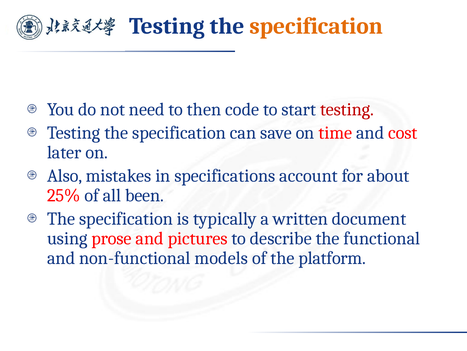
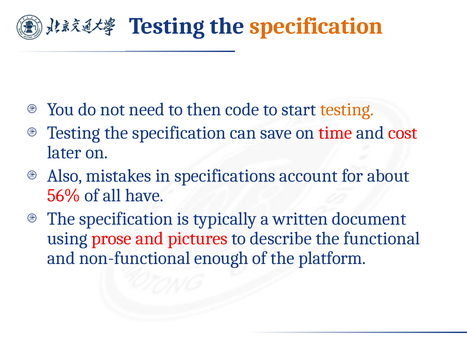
testing at (347, 109) colour: red -> orange
25%: 25% -> 56%
been: been -> have
models: models -> enough
